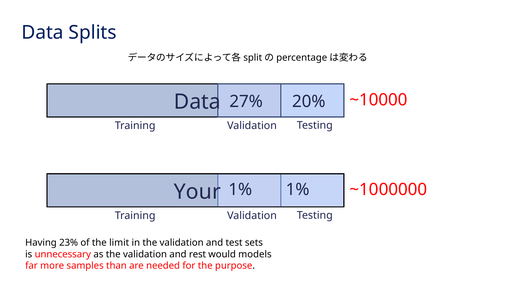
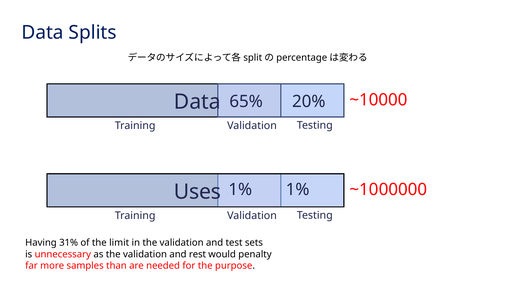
27%: 27% -> 65%
Your: Your -> Uses
23%: 23% -> 31%
models: models -> penalty
